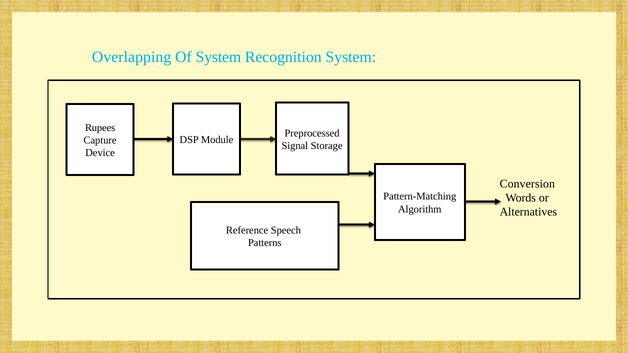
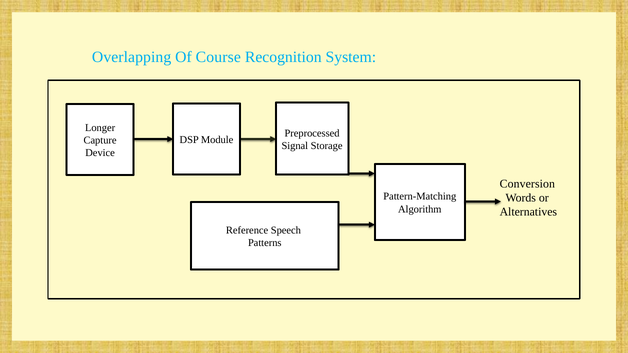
Of System: System -> Course
Rupees: Rupees -> Longer
